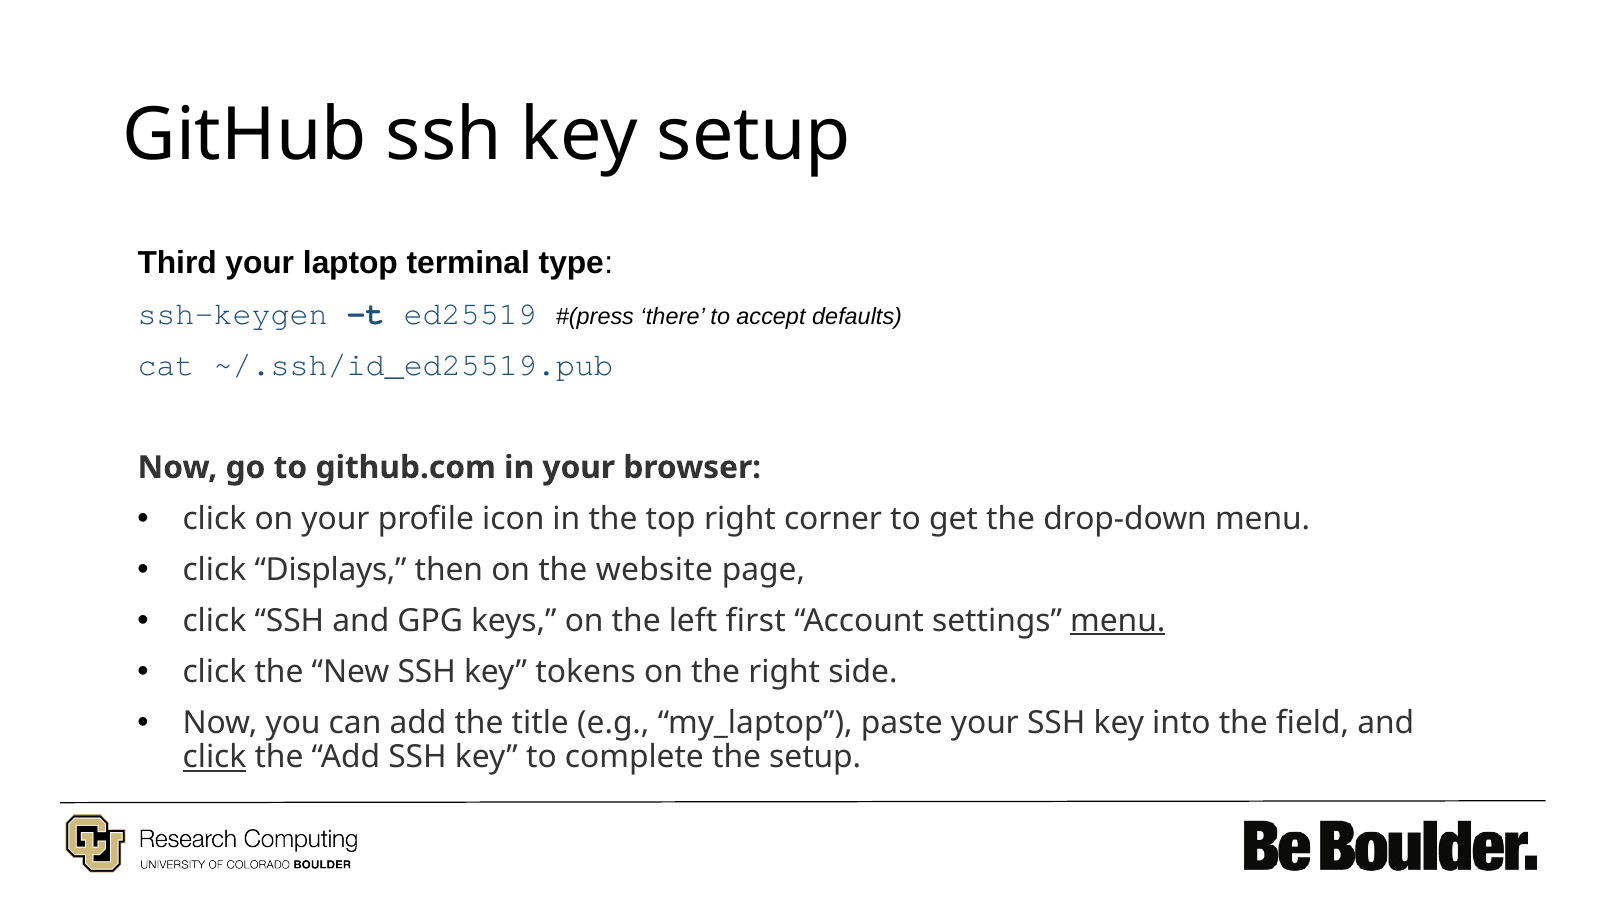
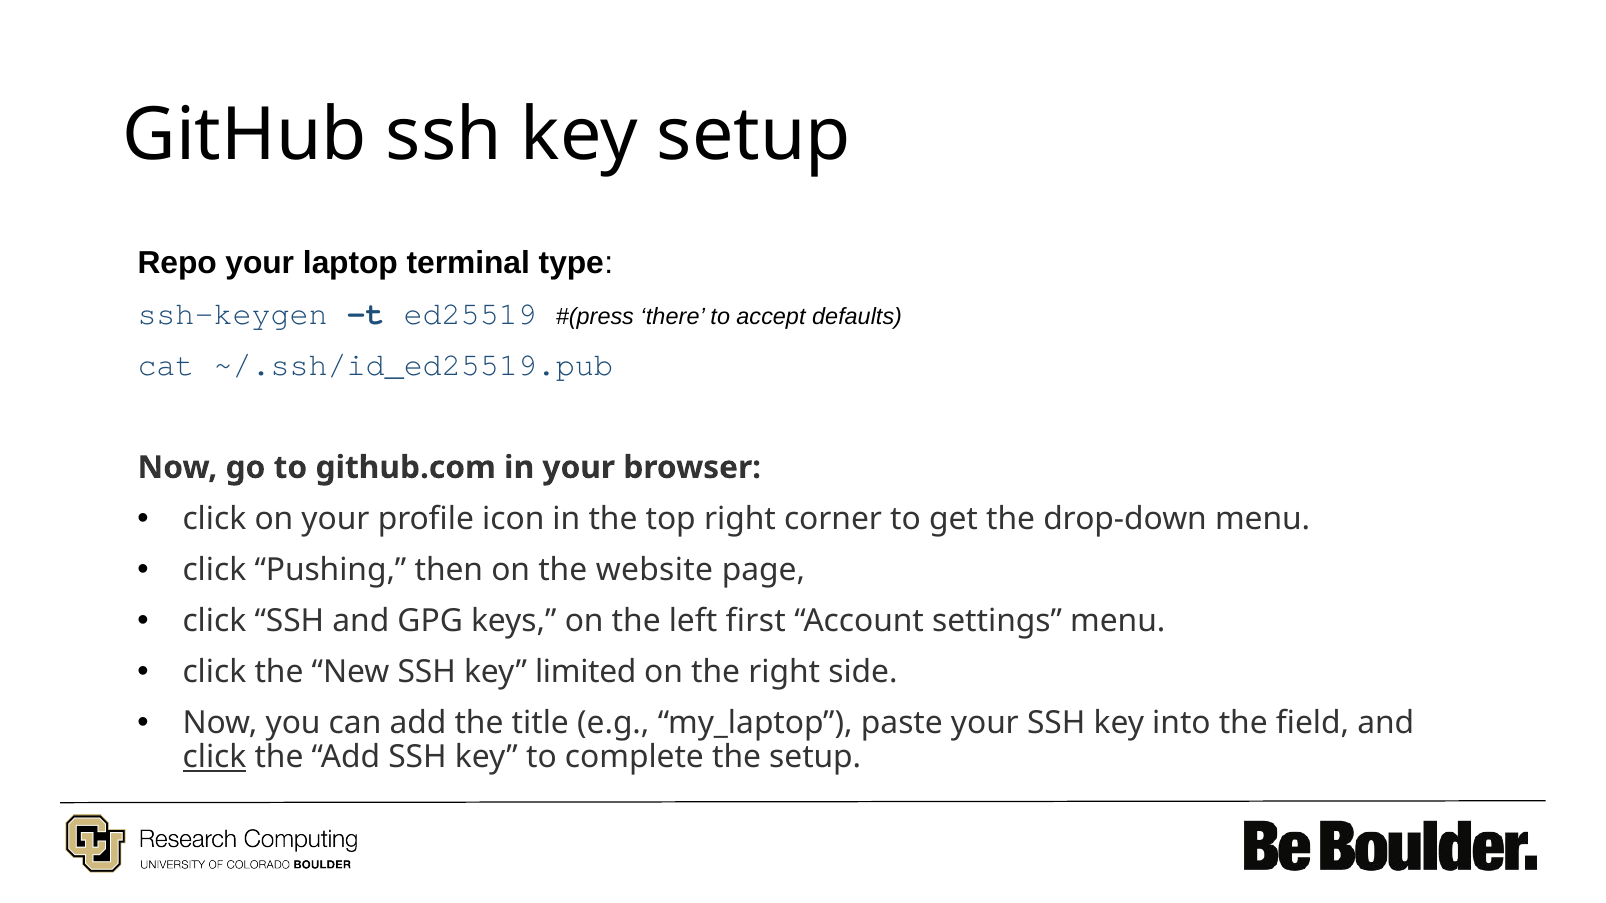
Third: Third -> Repo
Displays: Displays -> Pushing
menu at (1118, 621) underline: present -> none
tokens: tokens -> limited
